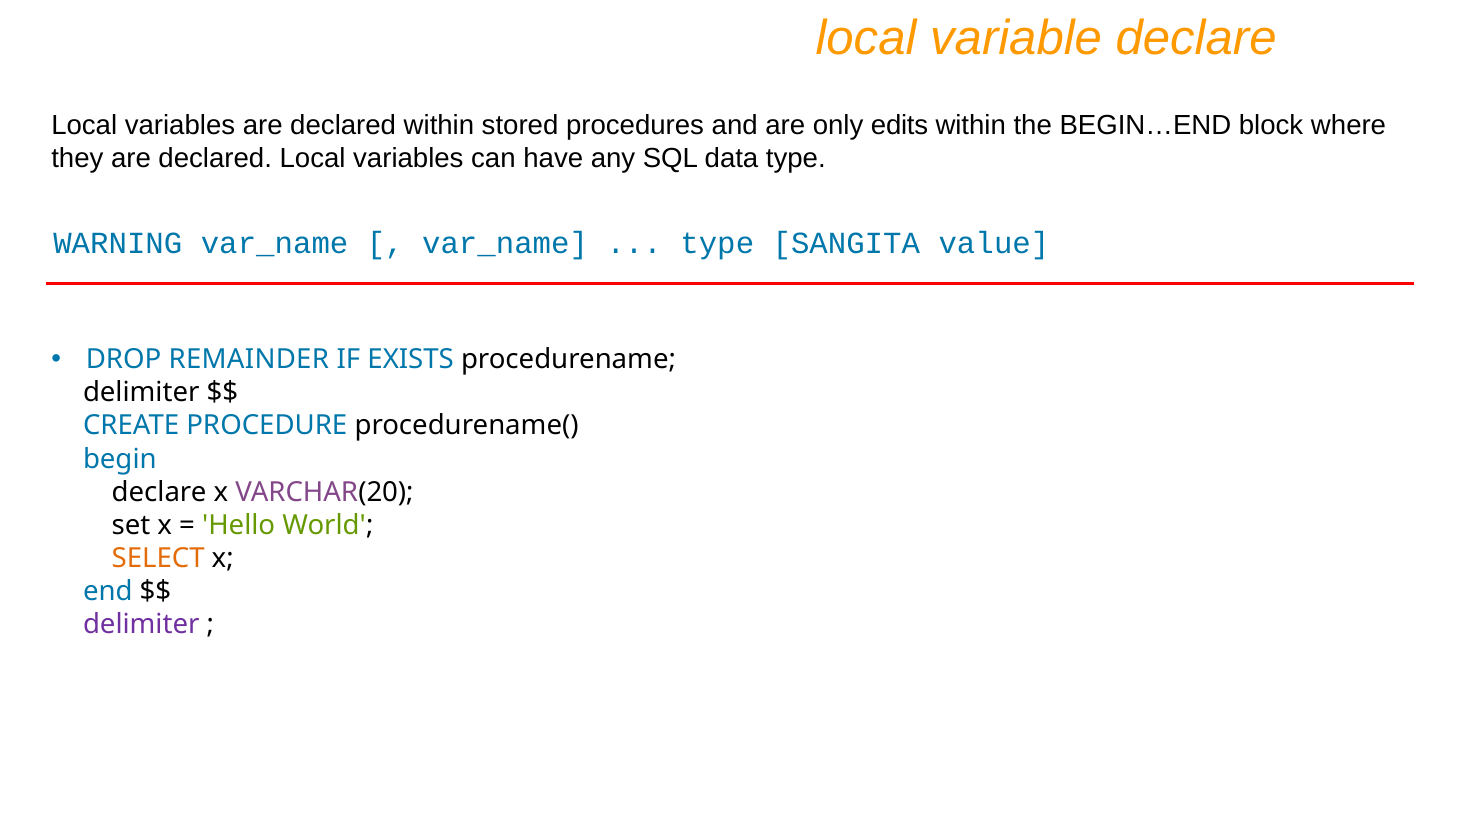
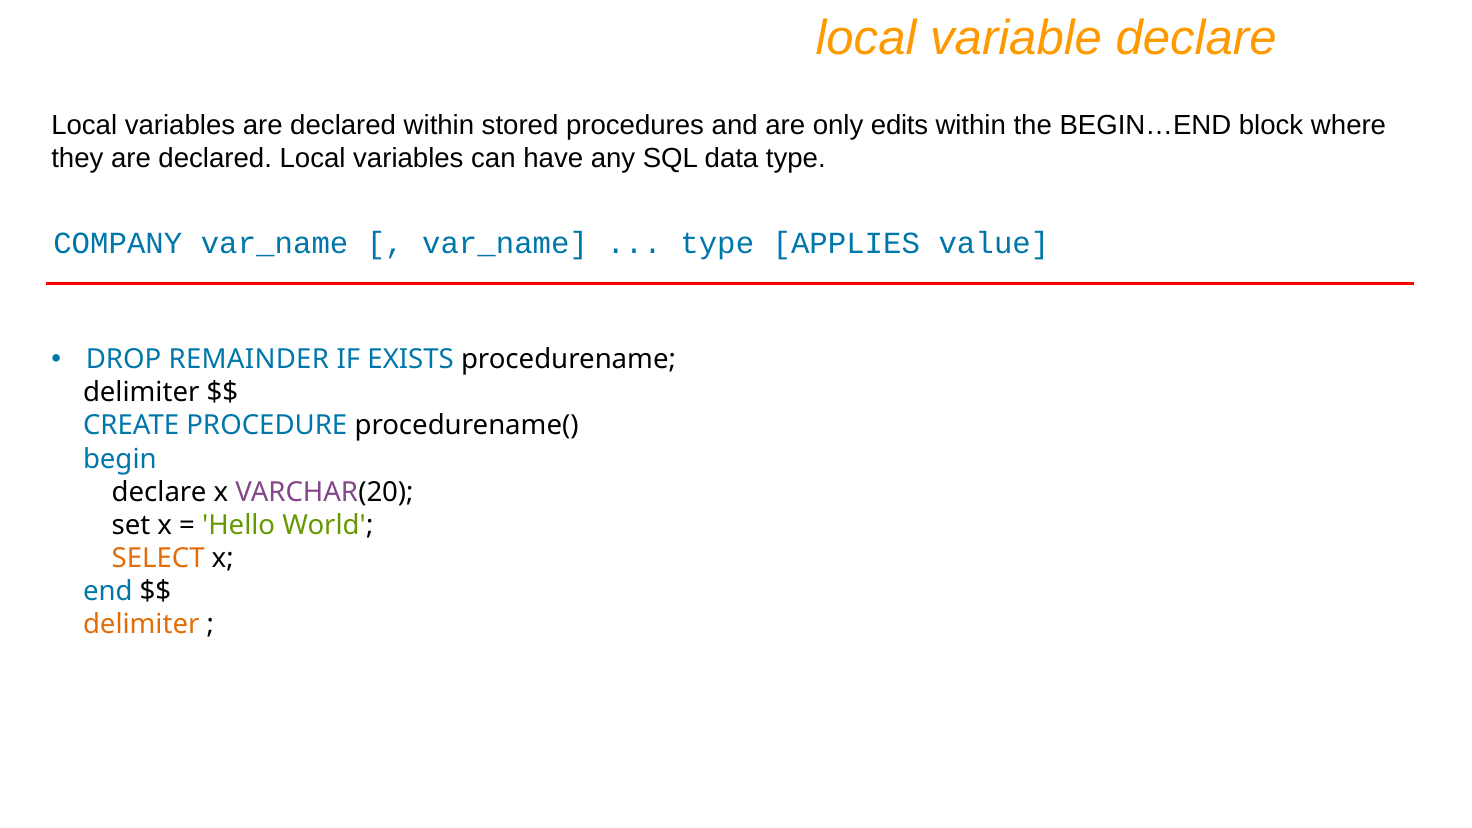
WARNING: WARNING -> COMPANY
SANGITA: SANGITA -> APPLIES
delimiter at (141, 625) colour: purple -> orange
